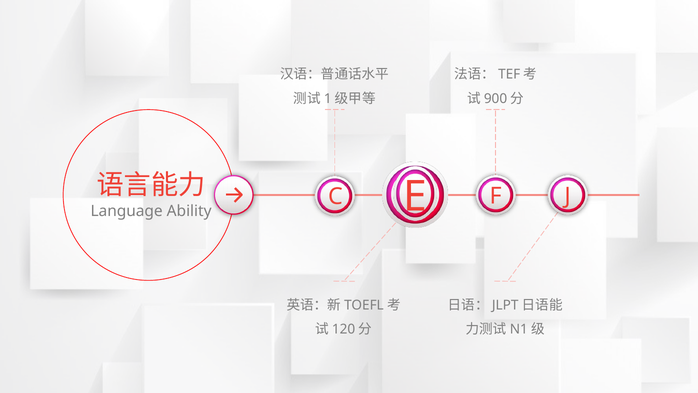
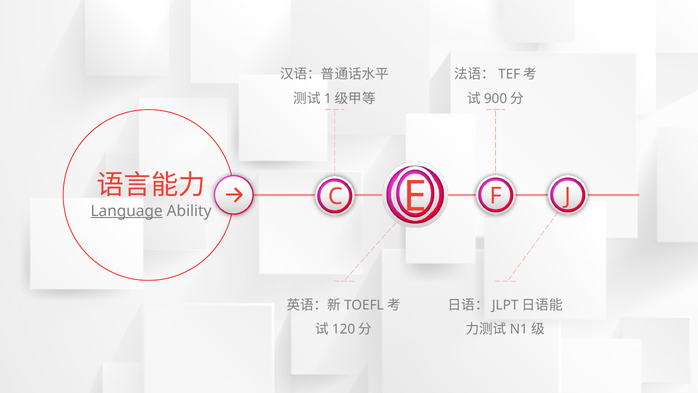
Language underline: none -> present
